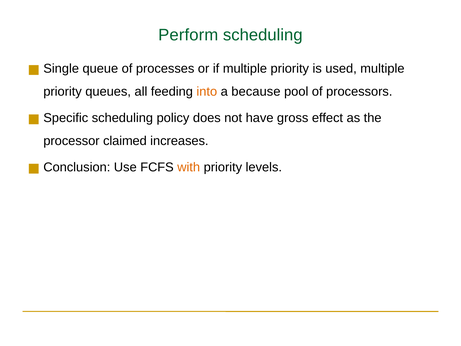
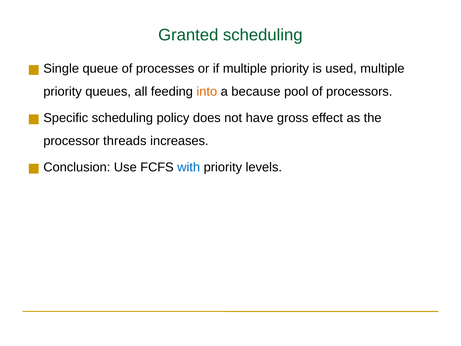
Perform: Perform -> Granted
claimed: claimed -> threads
with colour: orange -> blue
